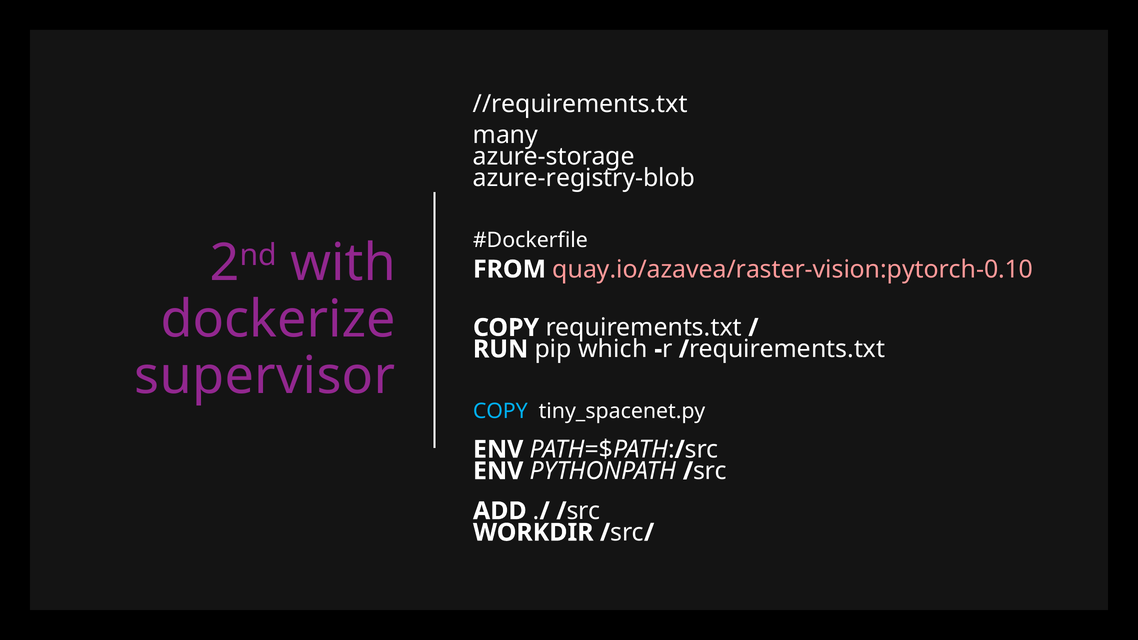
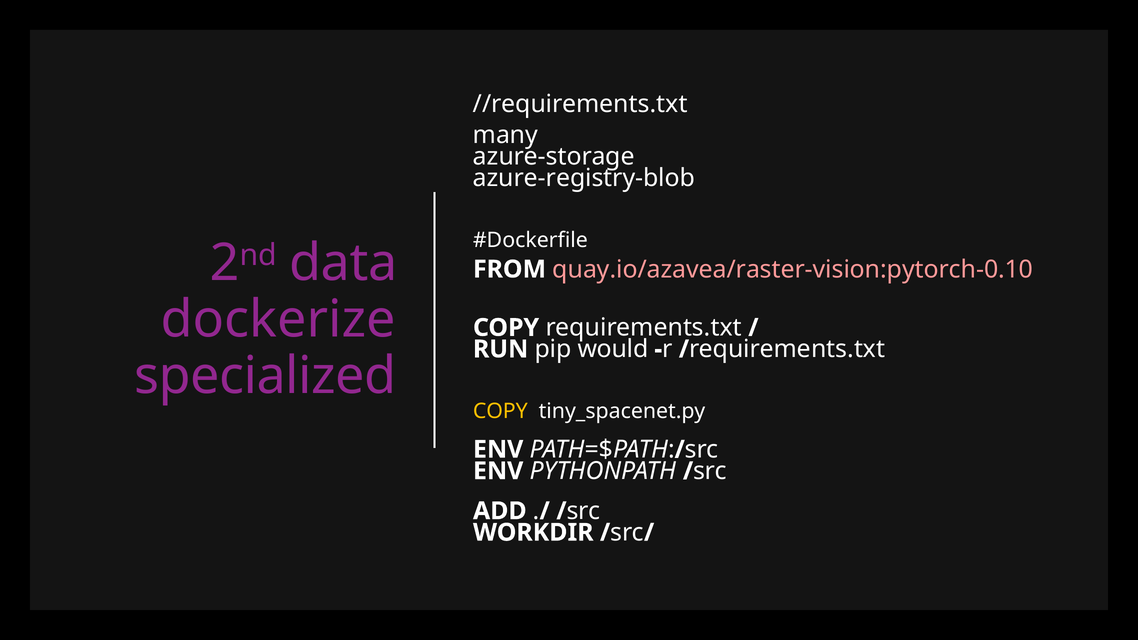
with: with -> data
which: which -> would
supervisor: supervisor -> specialized
COPY at (500, 411) colour: light blue -> yellow
